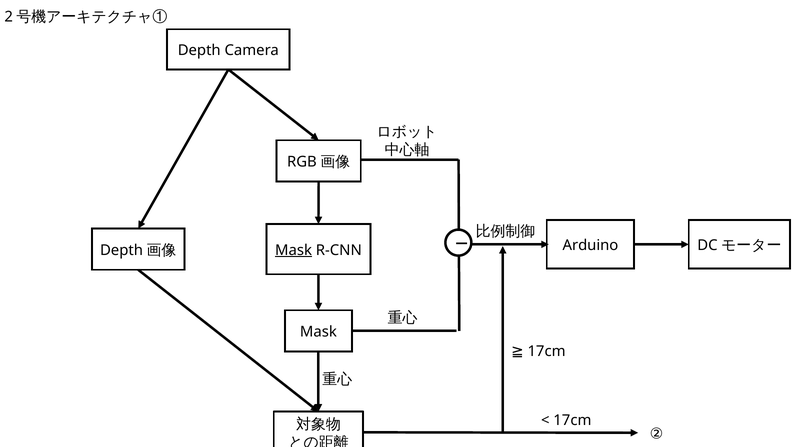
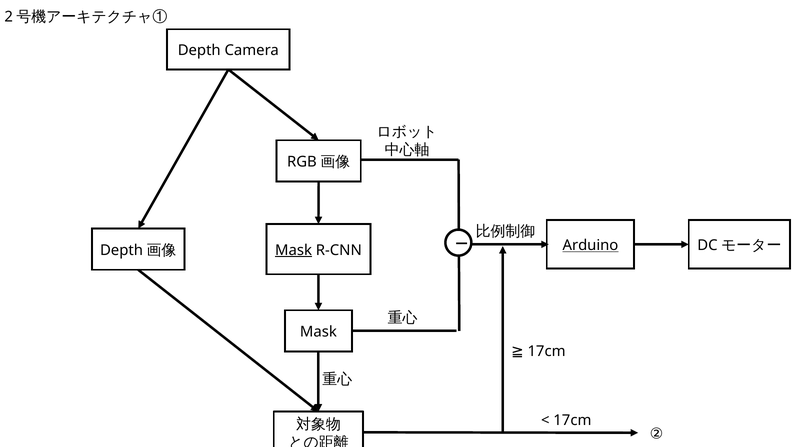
Arduino underline: none -> present
